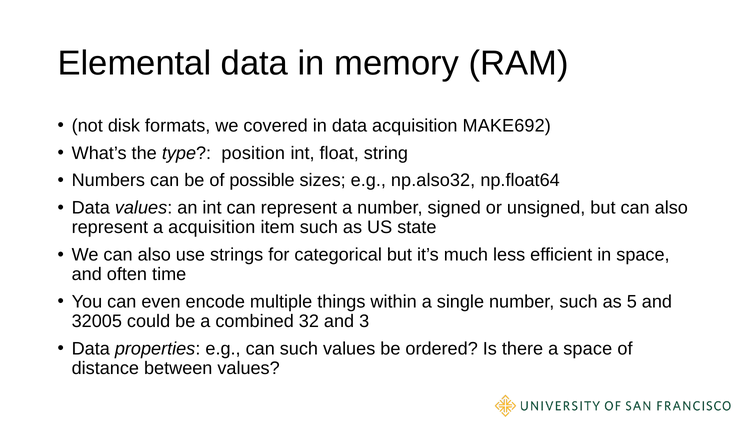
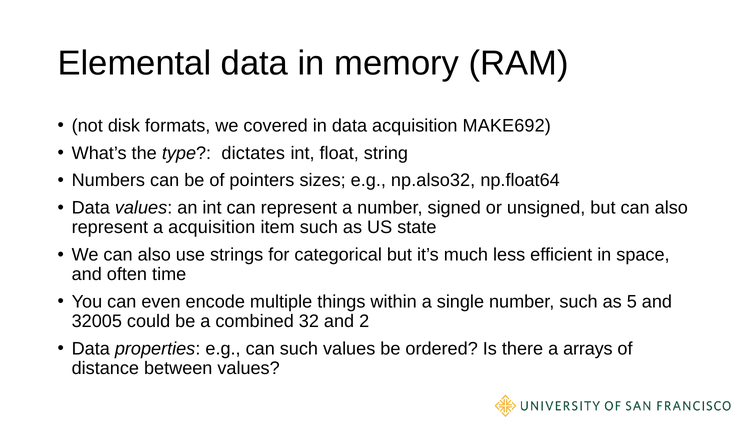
position: position -> dictates
possible: possible -> pointers
3: 3 -> 2
a space: space -> arrays
